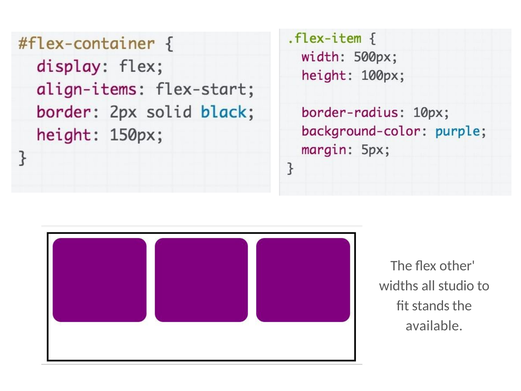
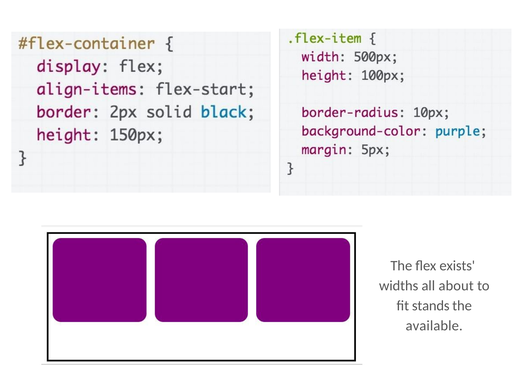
other: other -> exists
studio: studio -> about
